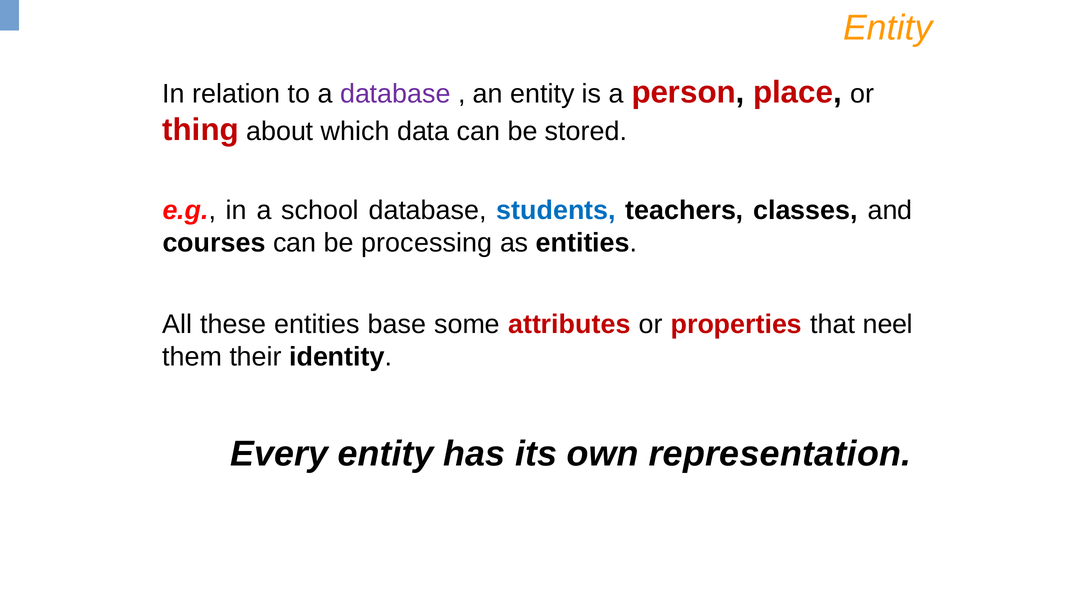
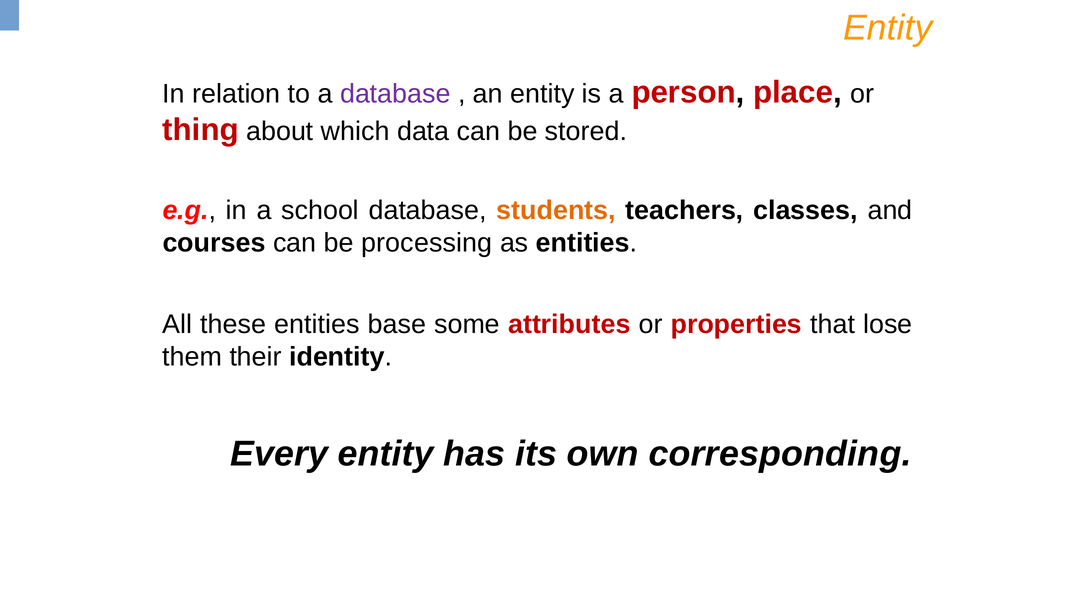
students colour: blue -> orange
neel: neel -> lose
representation: representation -> corresponding
